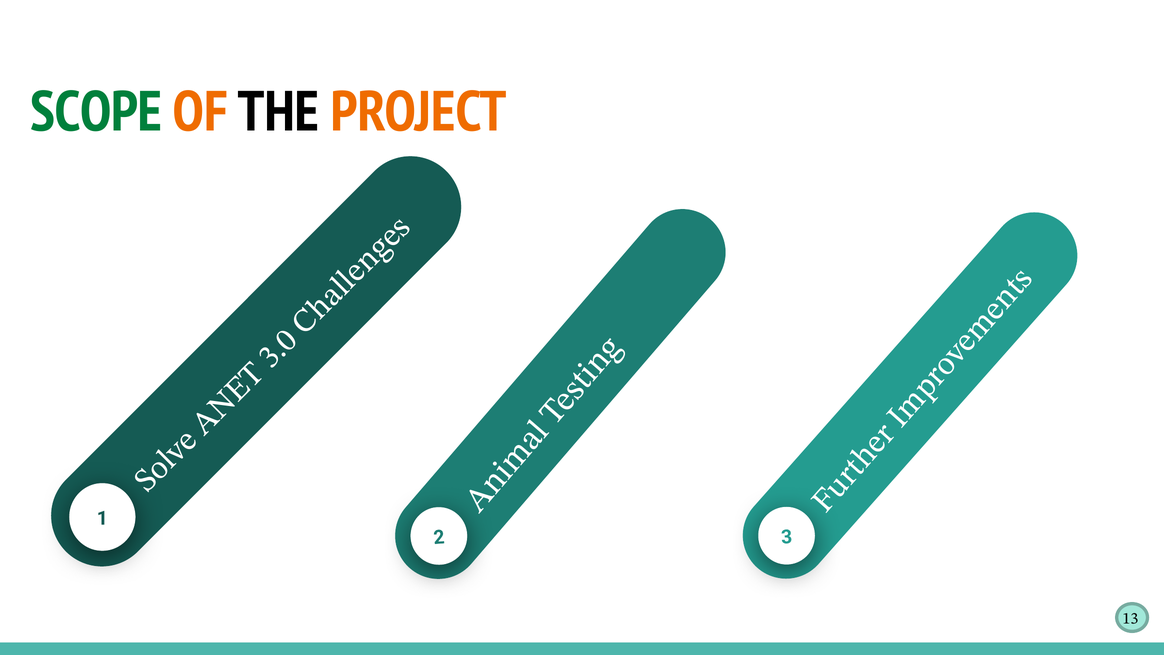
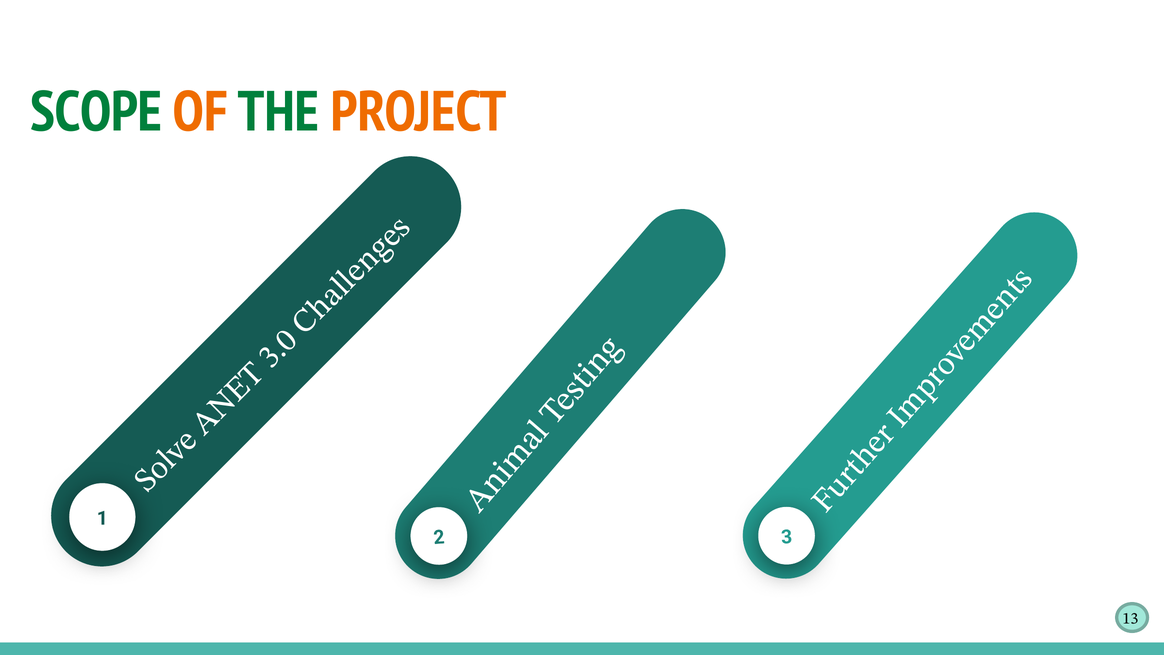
THE colour: black -> green
